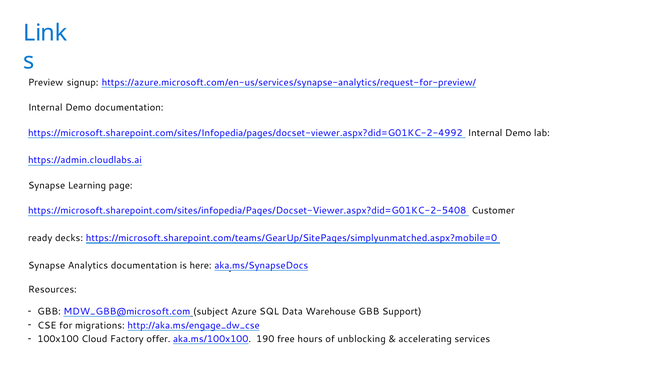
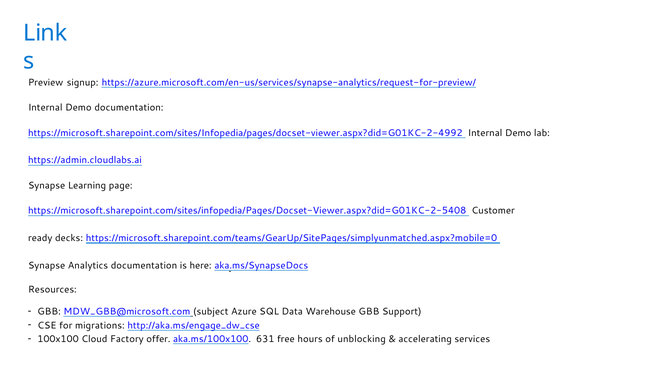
190: 190 -> 631
